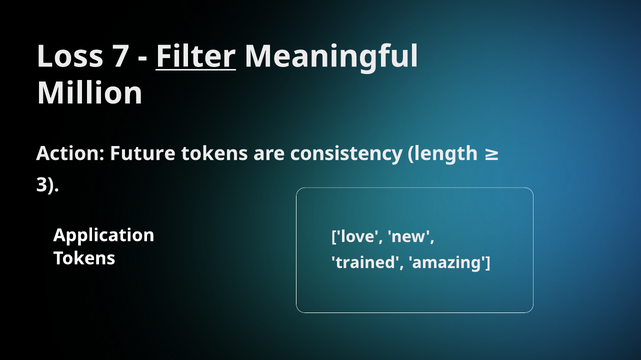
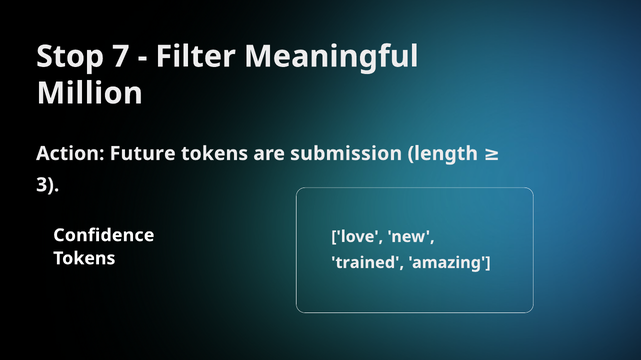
Loss: Loss -> Stop
Filter underline: present -> none
consistency: consistency -> submission
Application: Application -> Confidence
